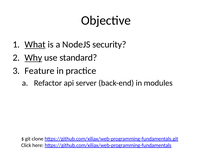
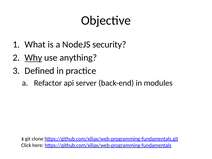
What underline: present -> none
standard: standard -> anything
Feature: Feature -> Defined
